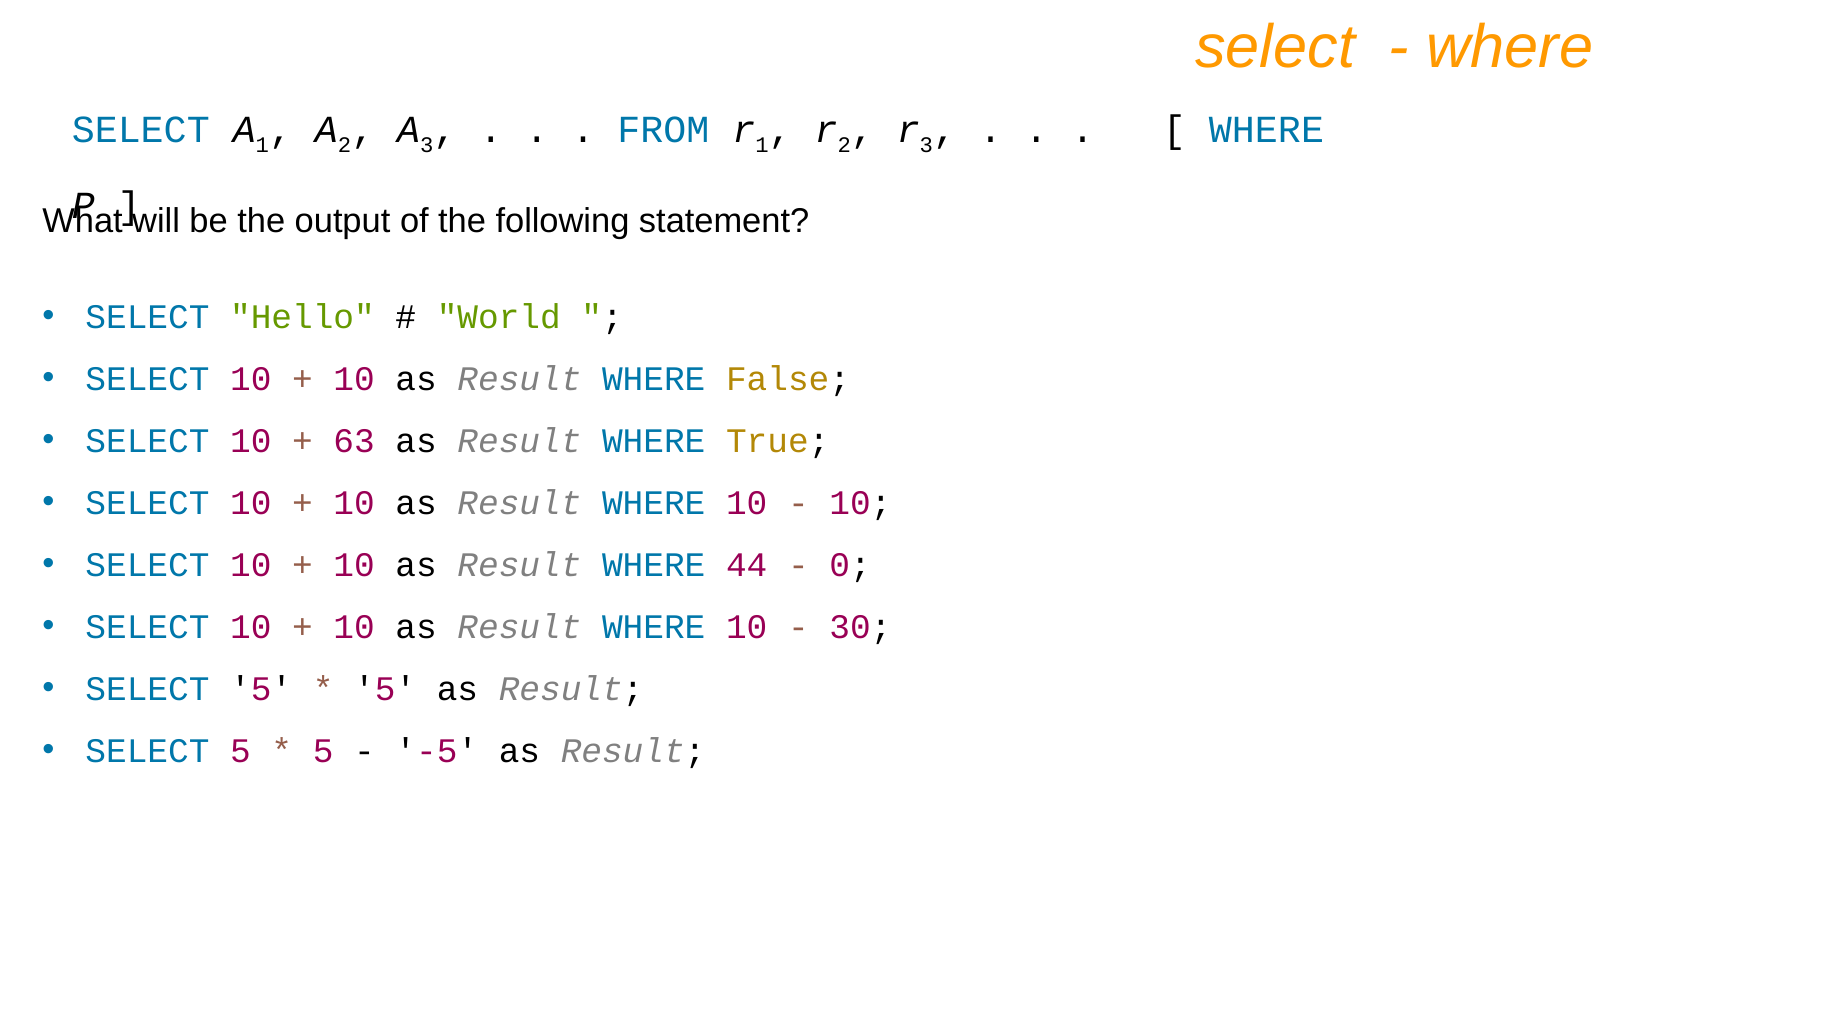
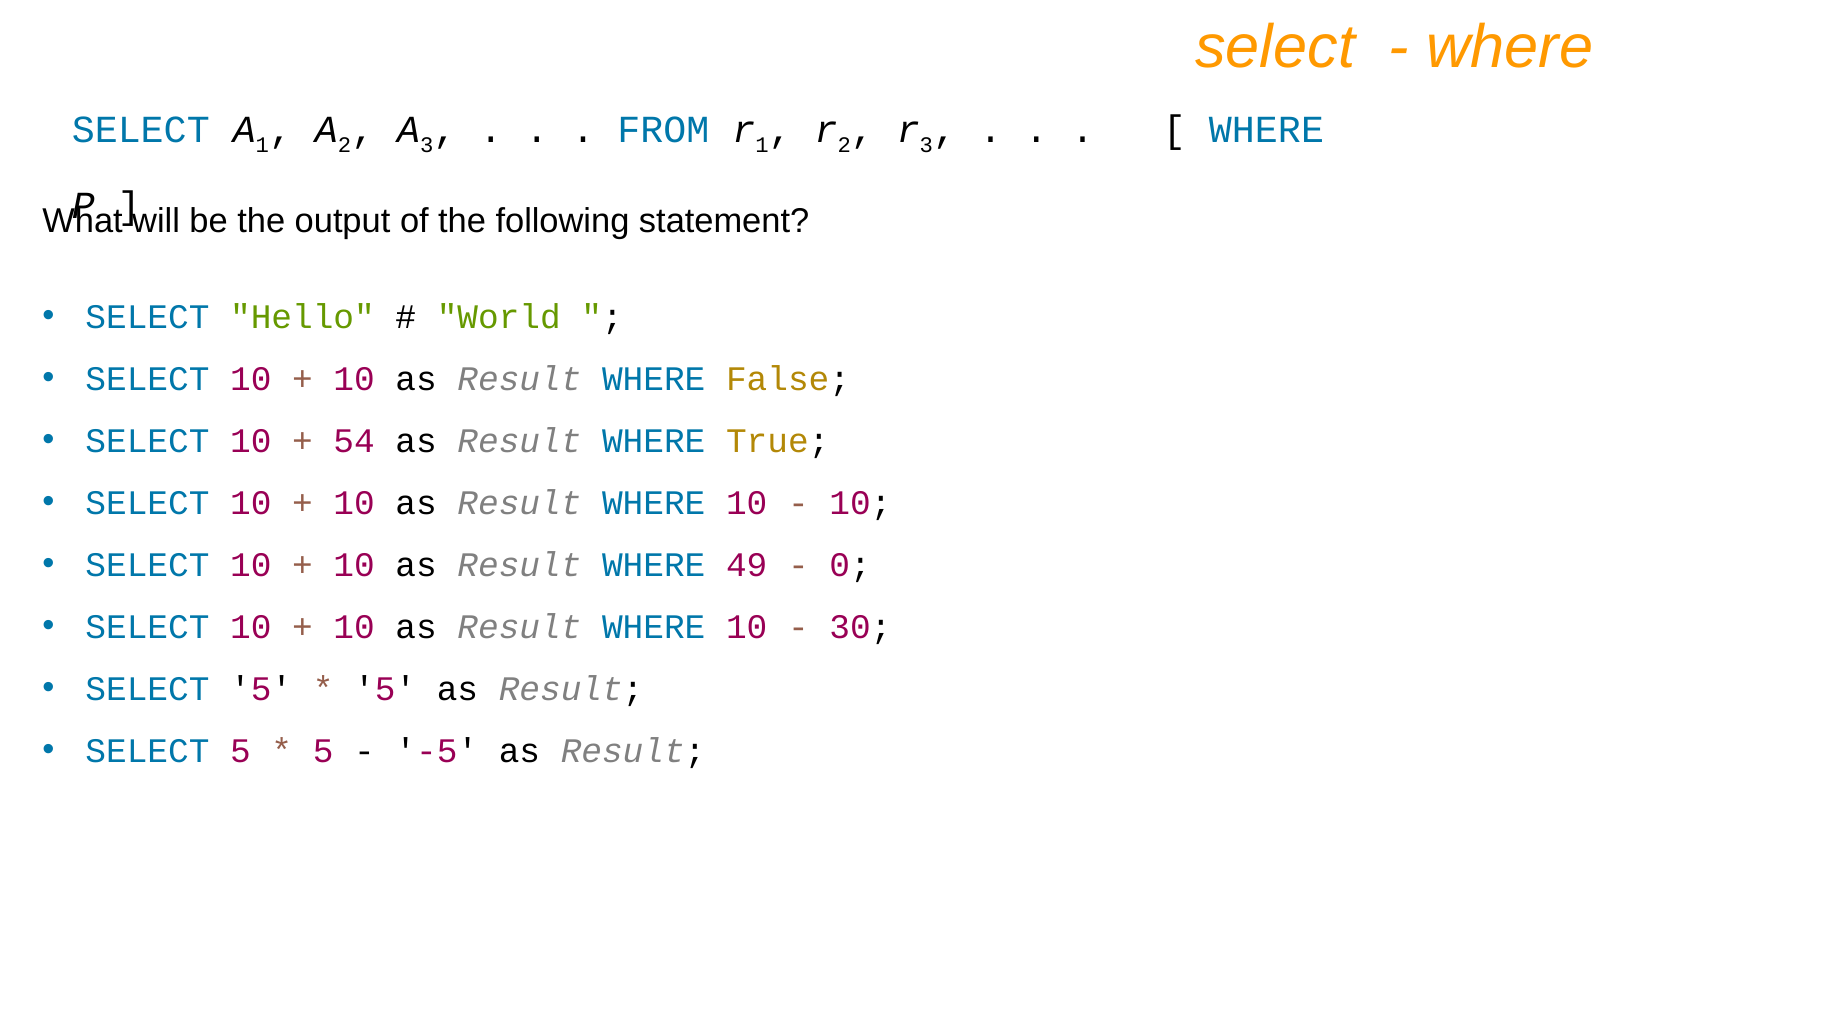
63: 63 -> 54
44: 44 -> 49
